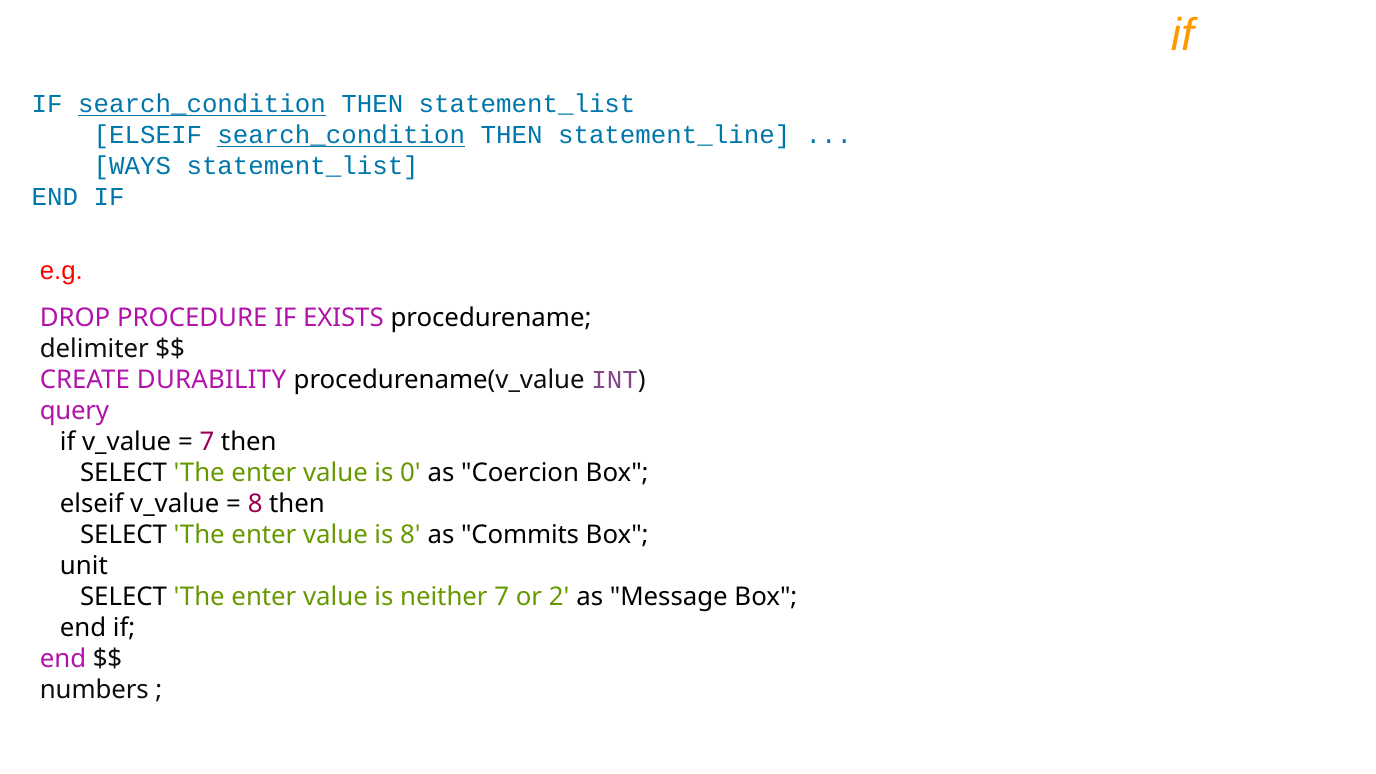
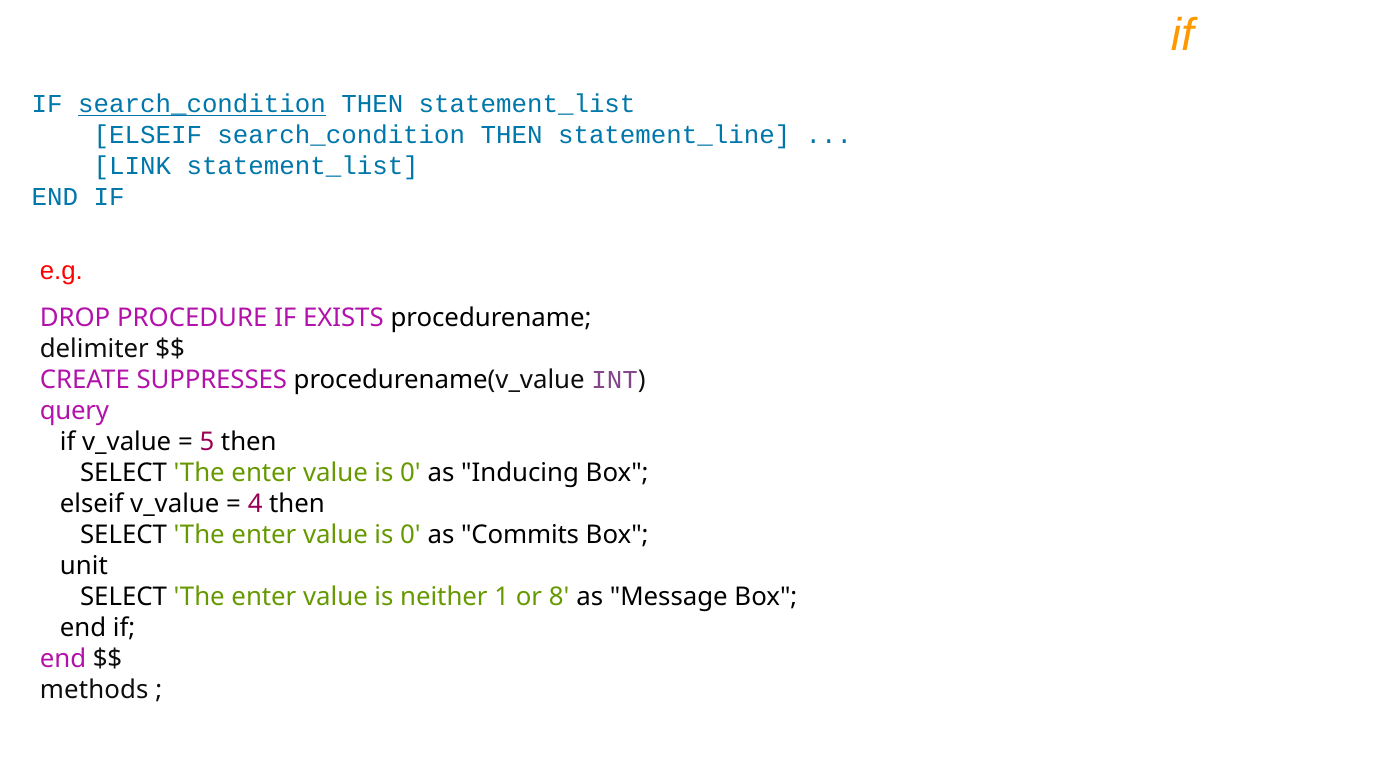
search_condition at (341, 135) underline: present -> none
WAYS: WAYS -> LINK
DURABILITY: DURABILITY -> SUPPRESSES
7 at (207, 442): 7 -> 5
Coercion: Coercion -> Inducing
8 at (255, 504): 8 -> 4
8 at (410, 535): 8 -> 0
neither 7: 7 -> 1
2: 2 -> 8
numbers: numbers -> methods
